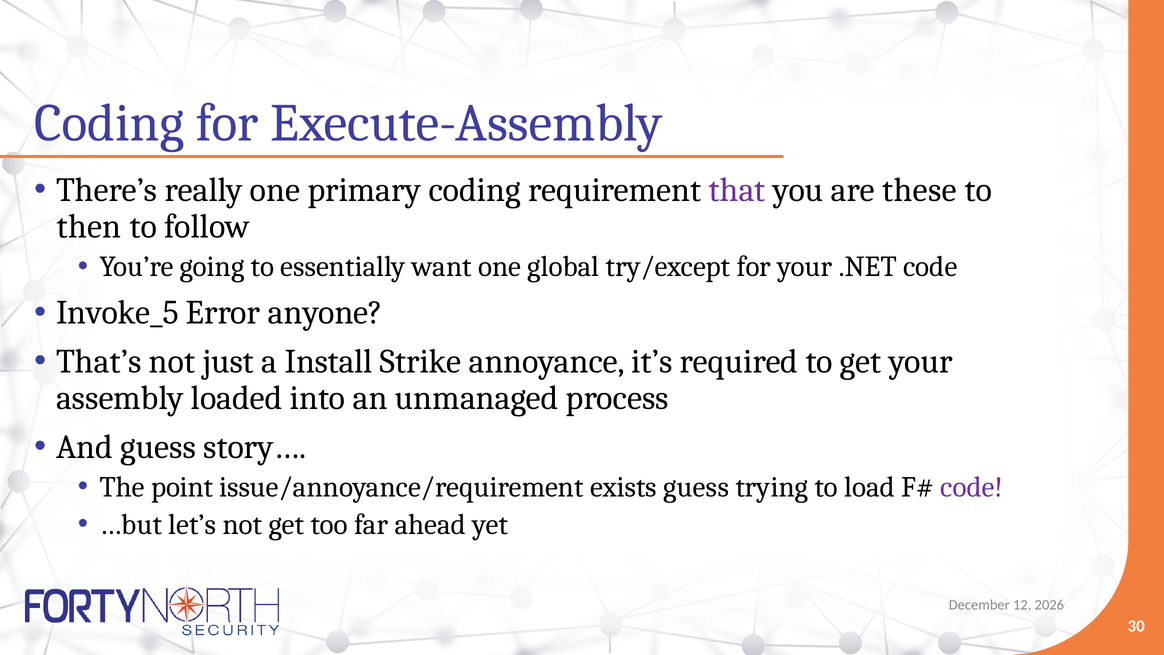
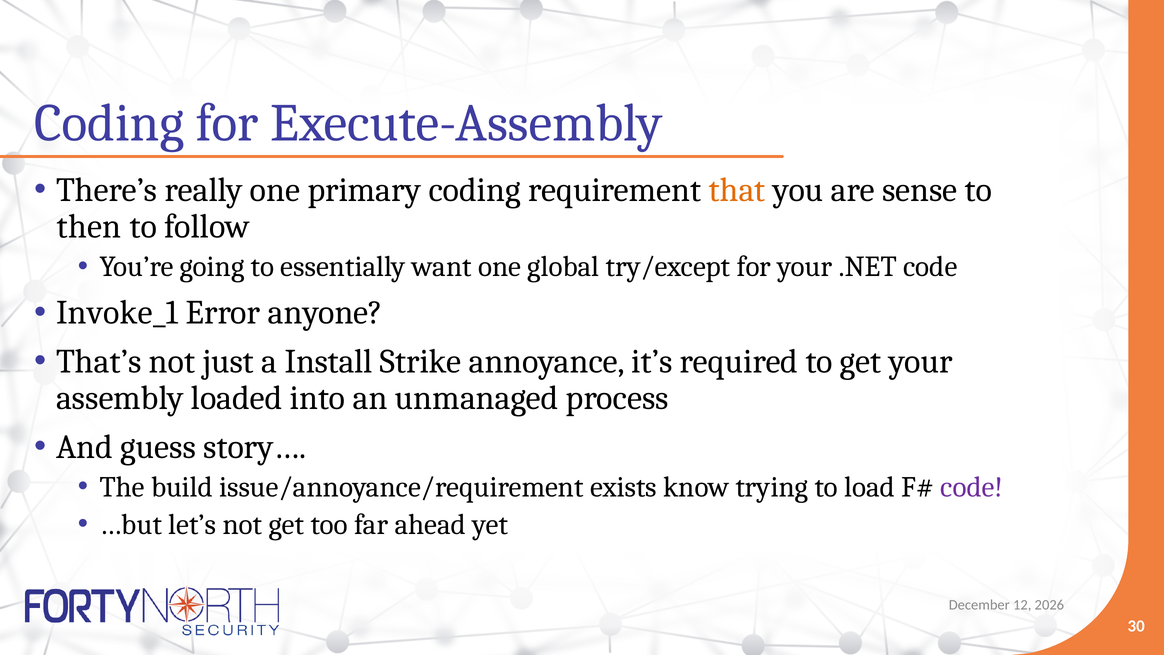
that colour: purple -> orange
these: these -> sense
Invoke_5: Invoke_5 -> Invoke_1
point: point -> build
exists guess: guess -> know
